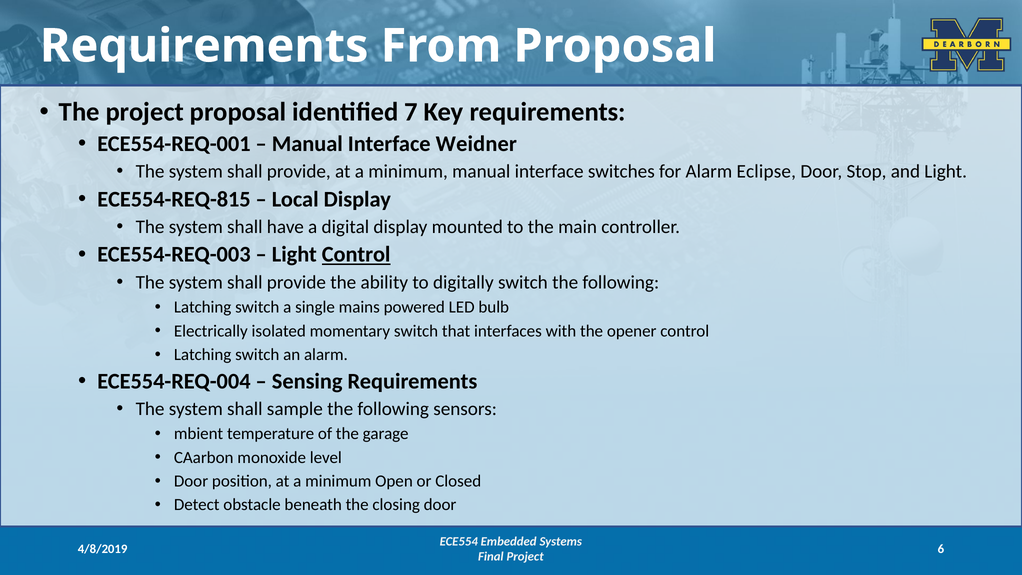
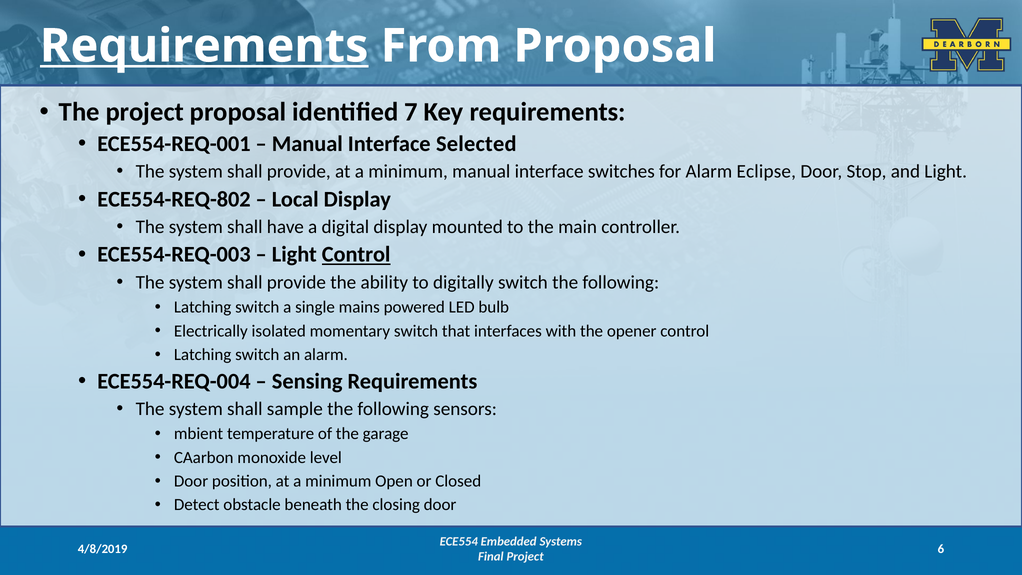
Requirements at (204, 46) underline: none -> present
Weidner: Weidner -> Selected
ECE554-REQ-815: ECE554-REQ-815 -> ECE554-REQ-802
